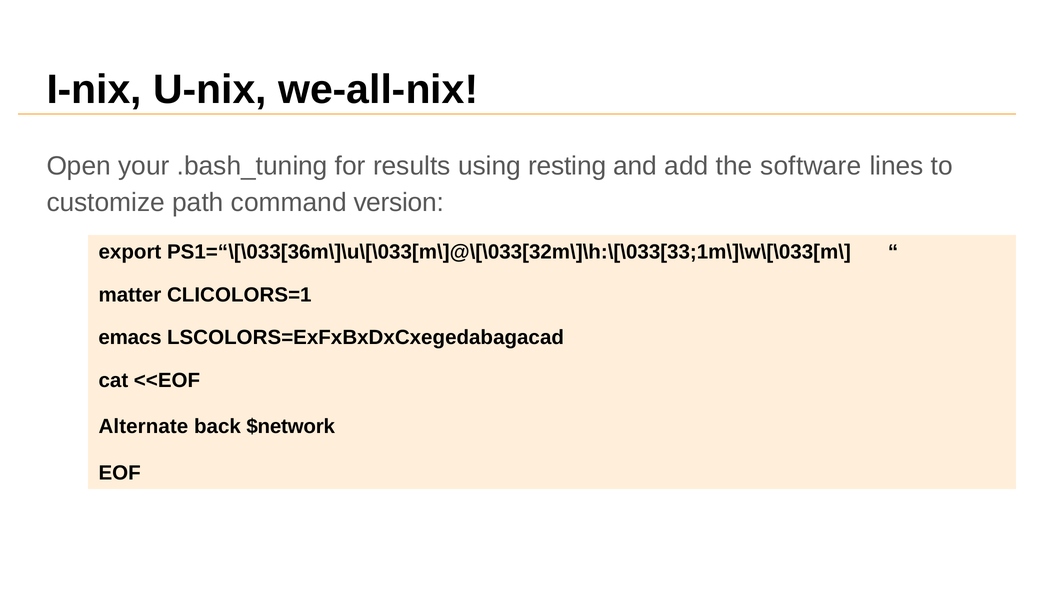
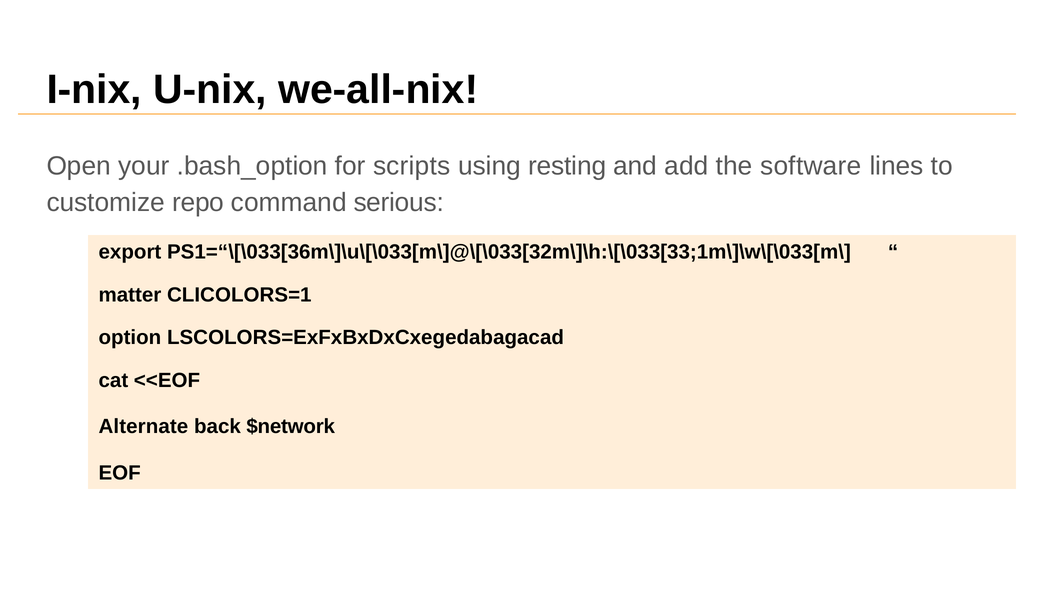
.bash_tuning: .bash_tuning -> .bash_option
results: results -> scripts
path: path -> repo
version: version -> serious
emacs: emacs -> option
